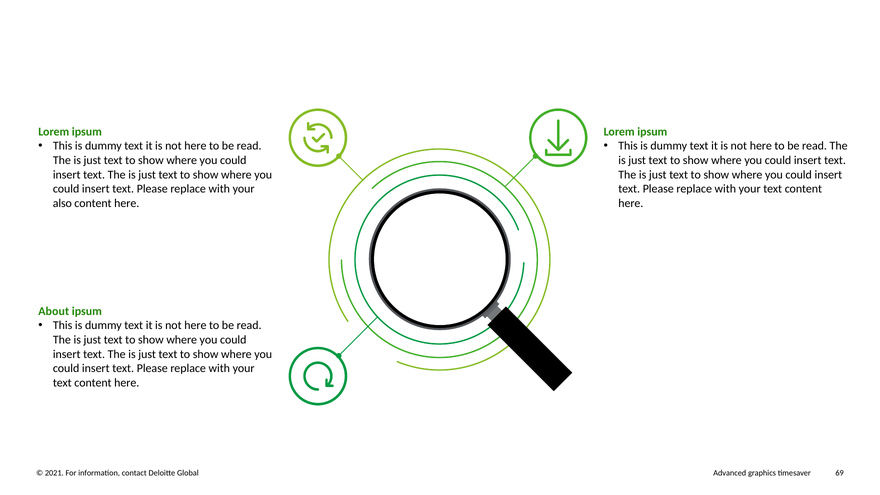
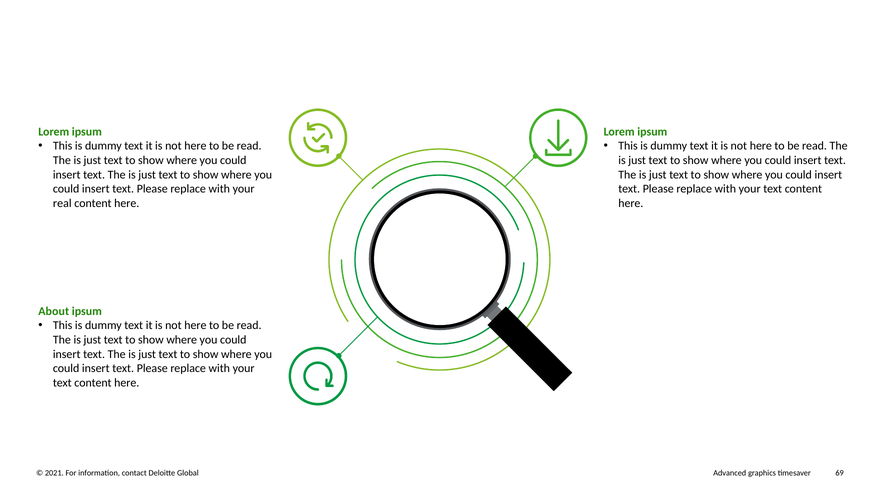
also: also -> real
